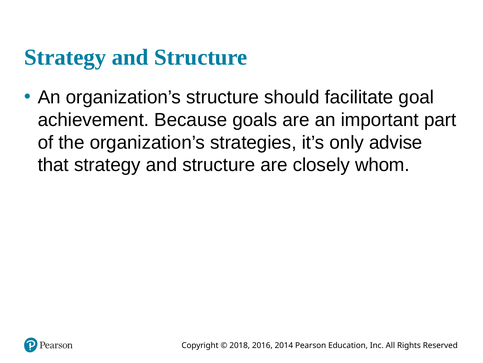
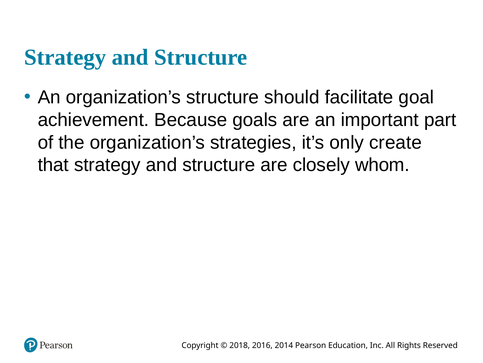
advise: advise -> create
